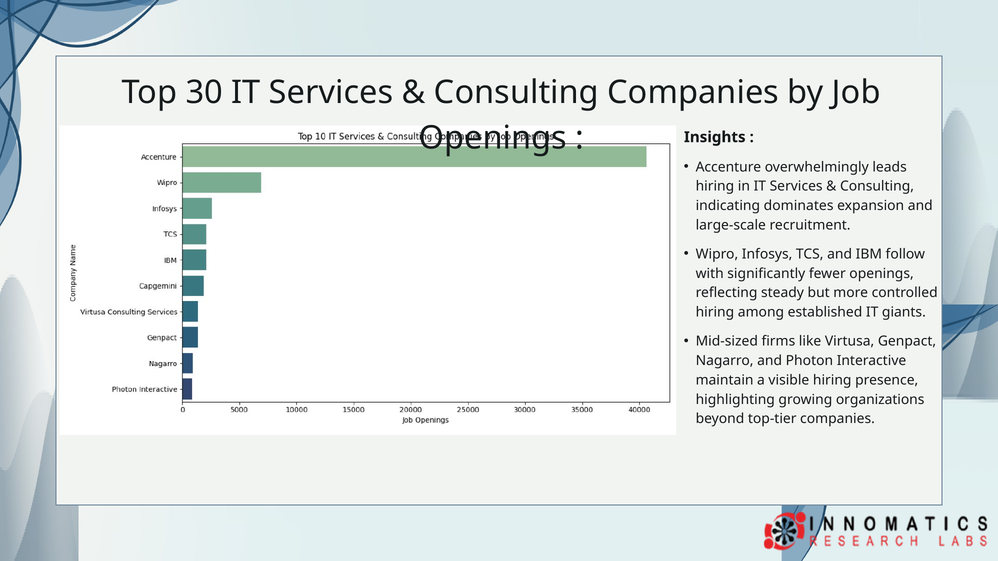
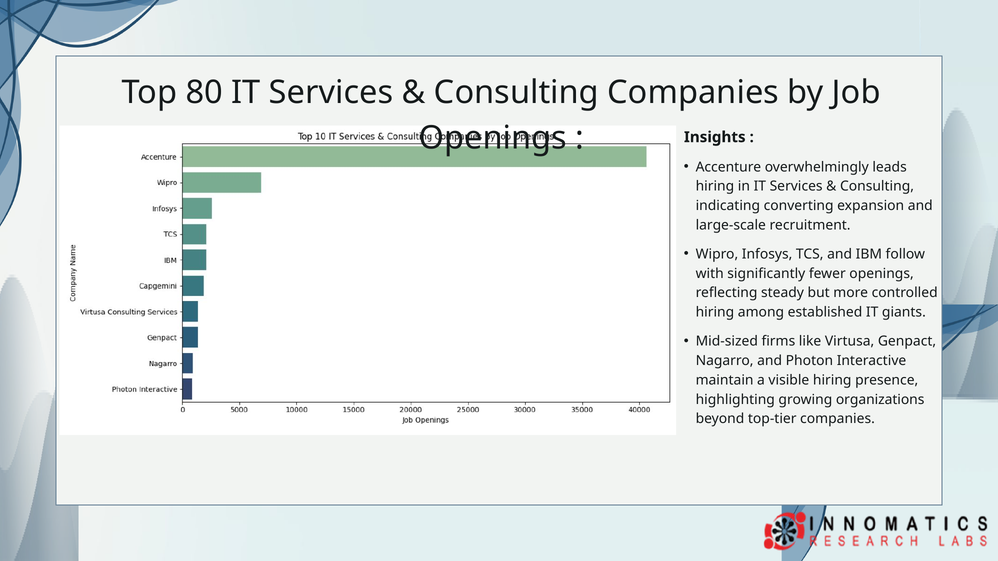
30: 30 -> 80
dominates: dominates -> converting
